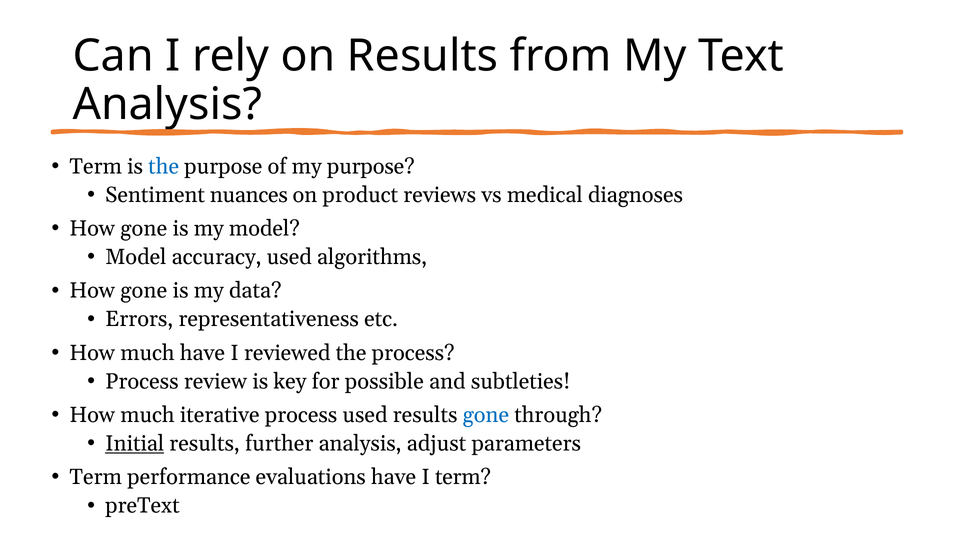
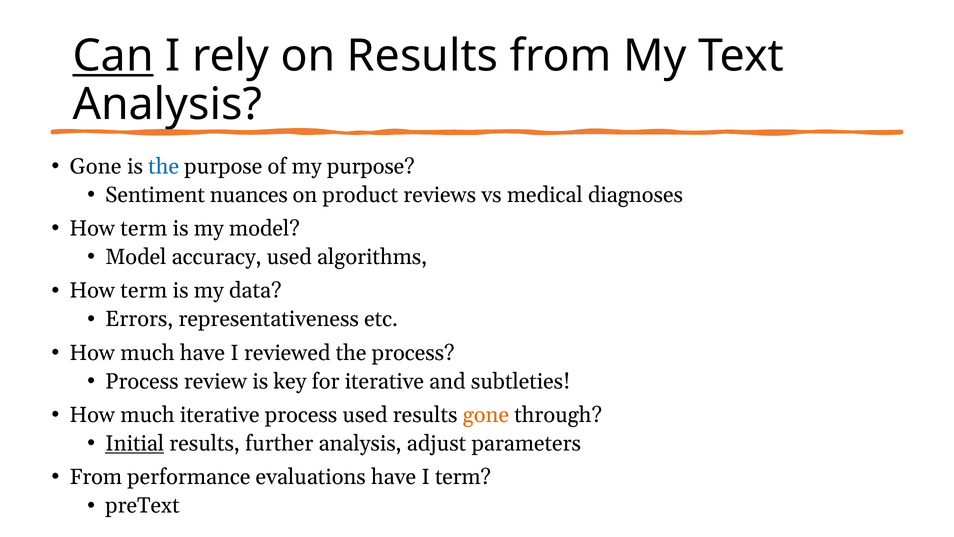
Can underline: none -> present
Term at (96, 166): Term -> Gone
gone at (144, 228): gone -> term
gone at (144, 290): gone -> term
for possible: possible -> iterative
gone at (486, 415) colour: blue -> orange
Term at (96, 477): Term -> From
